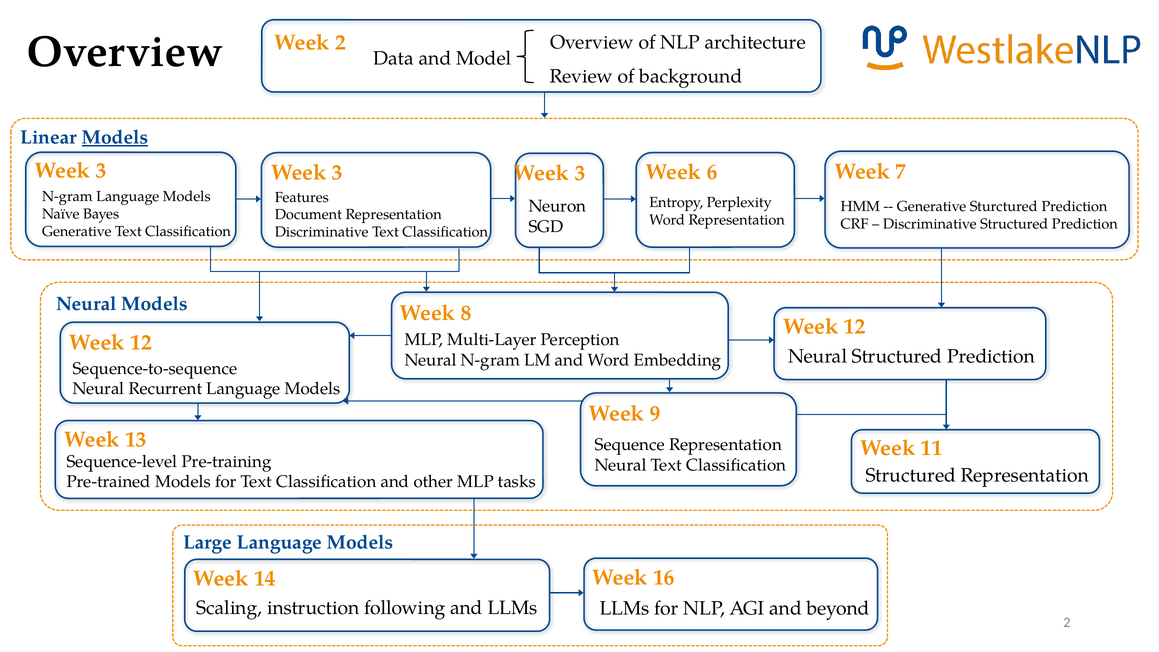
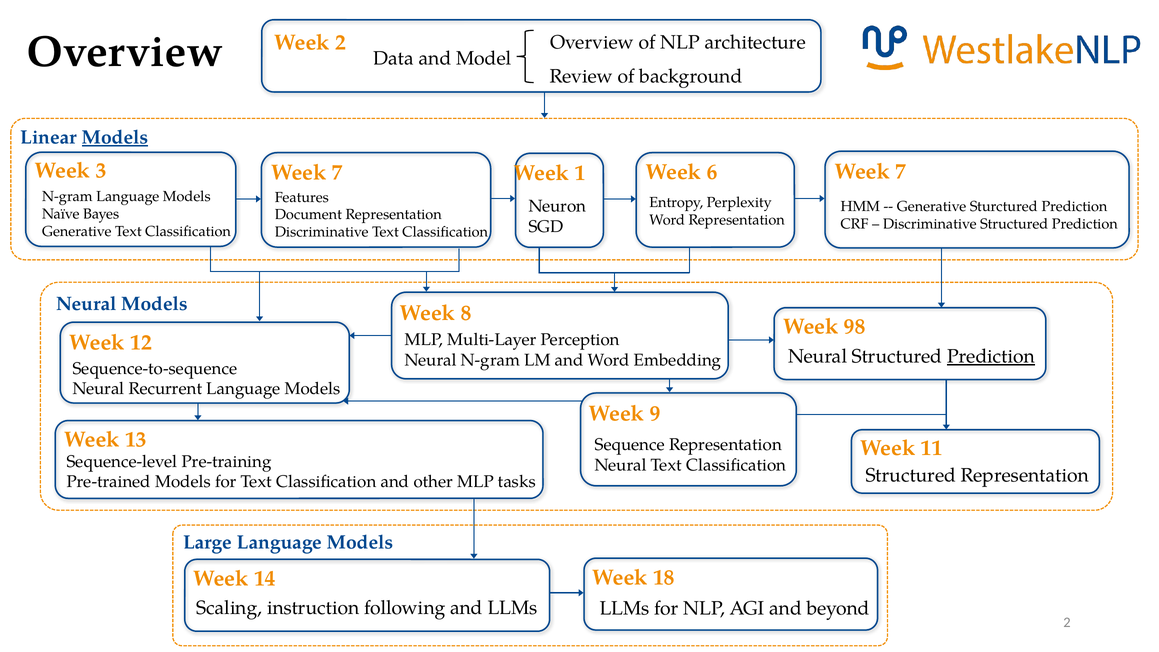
3 at (337, 172): 3 -> 7
3 at (580, 173): 3 -> 1
12 at (855, 326): 12 -> 98
Prediction at (991, 356) underline: none -> present
16: 16 -> 18
